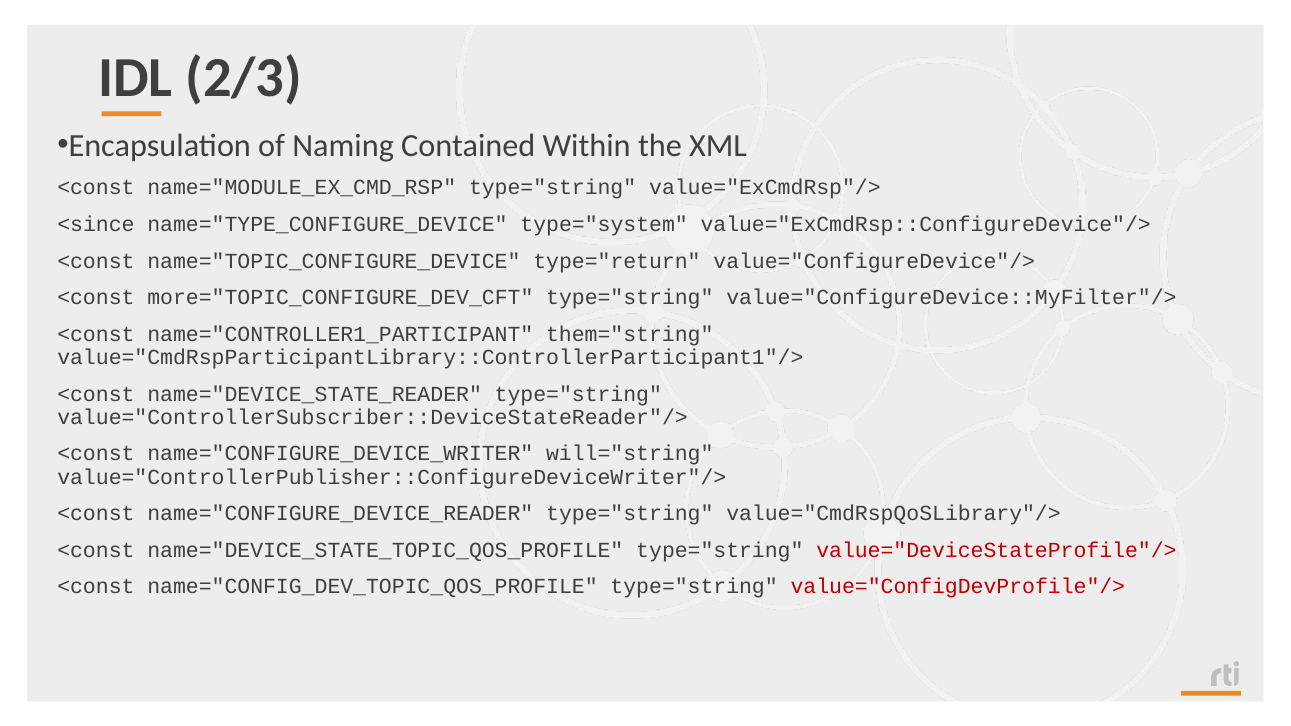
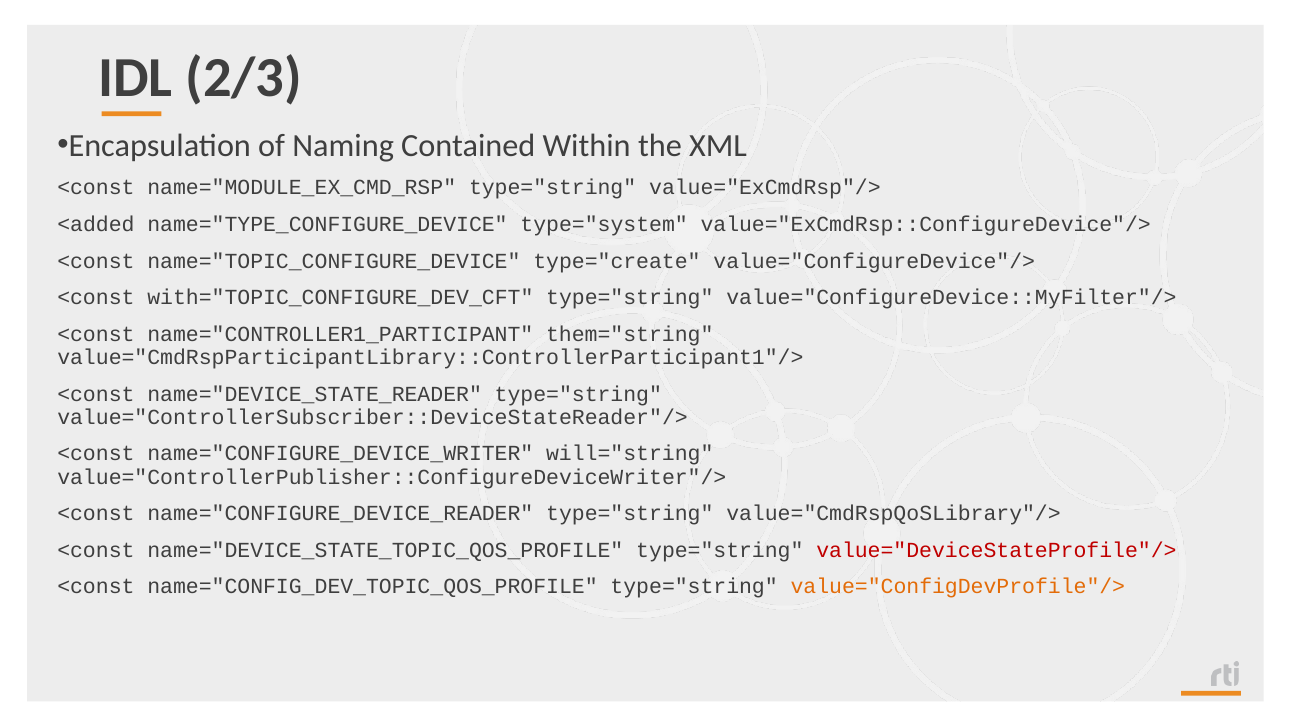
<since: <since -> <added
type="return: type="return -> type="create
more="TOPIC_CONFIGURE_DEV_CFT: more="TOPIC_CONFIGURE_DEV_CFT -> with="TOPIC_CONFIGURE_DEV_CFT
value="ConfigDevProfile"/> colour: red -> orange
